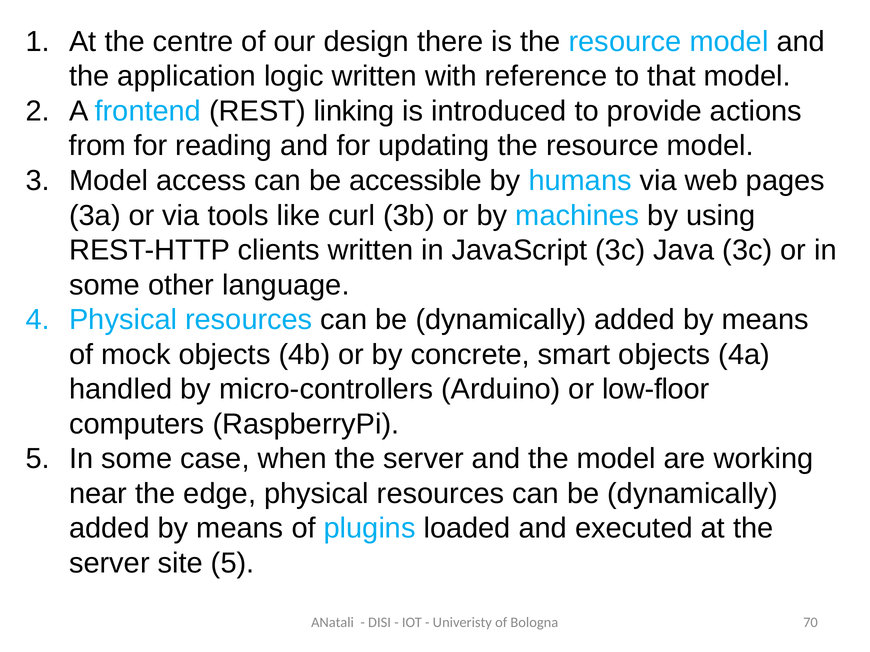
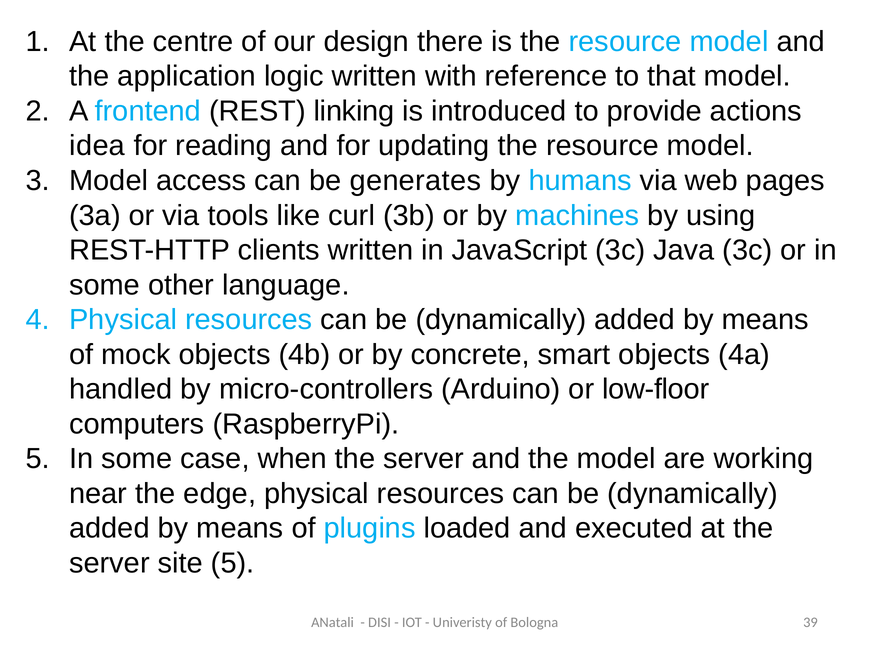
from: from -> idea
accessible: accessible -> generates
70: 70 -> 39
